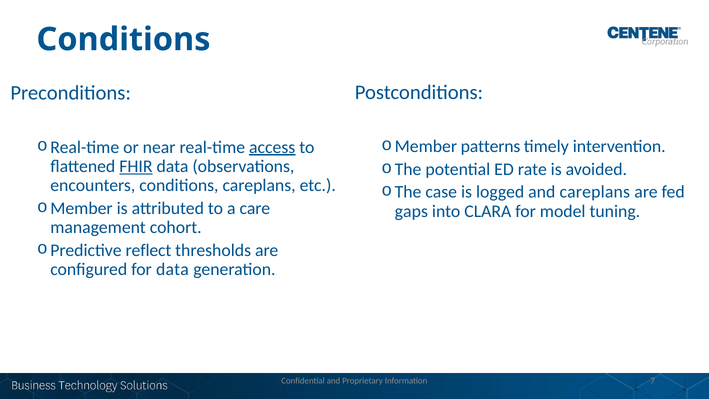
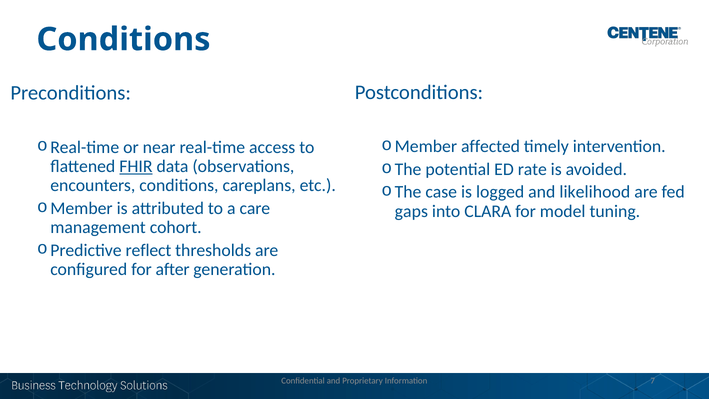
patterns: patterns -> affected
access underline: present -> none
and careplans: careplans -> likelihood
for data: data -> after
